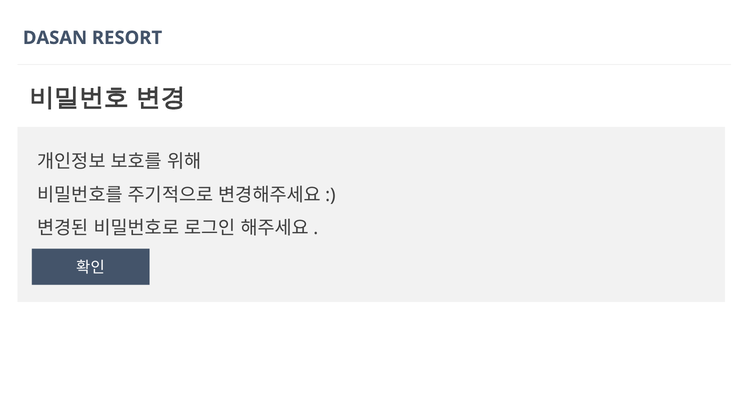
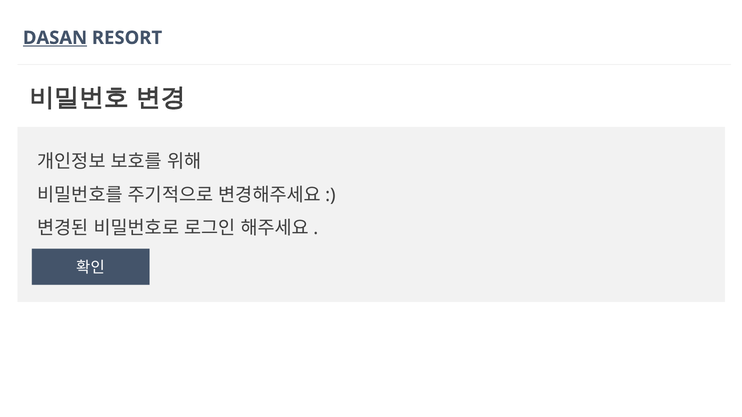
DASAN underline: none -> present
